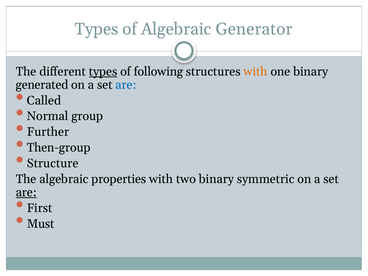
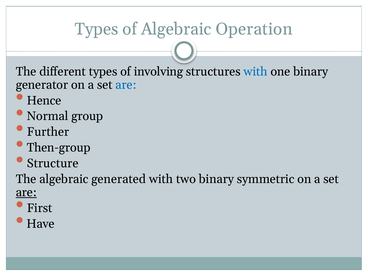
Generator: Generator -> Operation
types at (103, 71) underline: present -> none
following: following -> involving
with at (256, 71) colour: orange -> blue
generated: generated -> generator
Called: Called -> Hence
properties: properties -> generated
Must: Must -> Have
